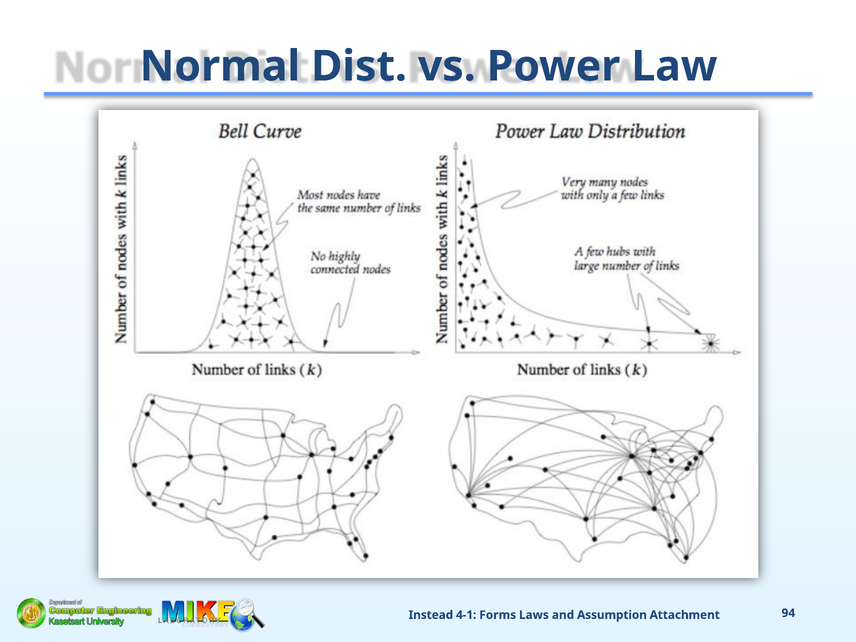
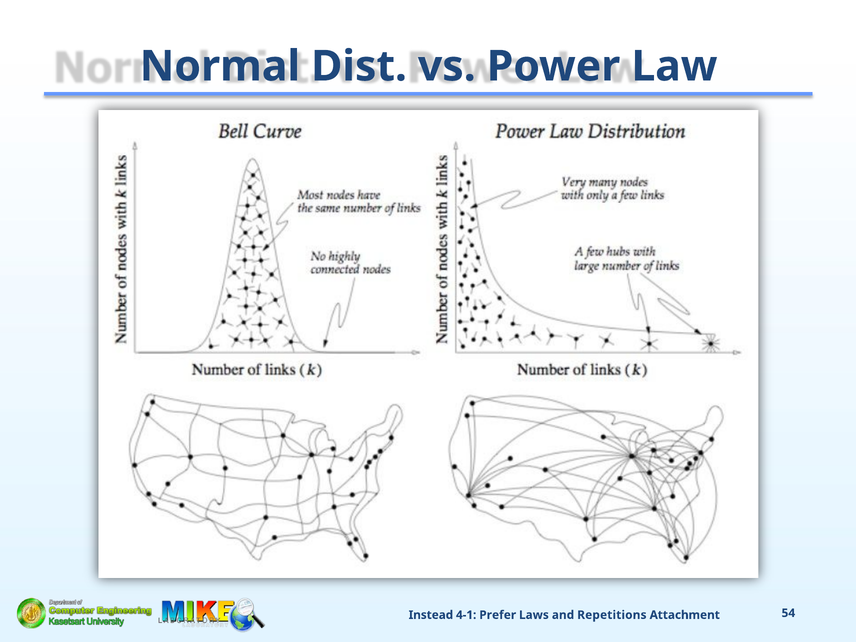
Forms: Forms -> Prefer
Assumption: Assumption -> Repetitions
94: 94 -> 54
